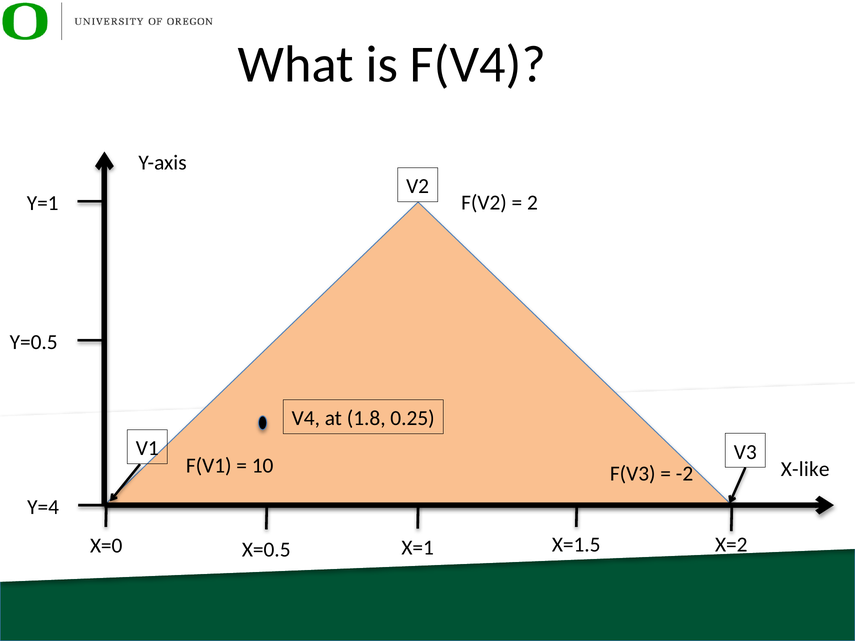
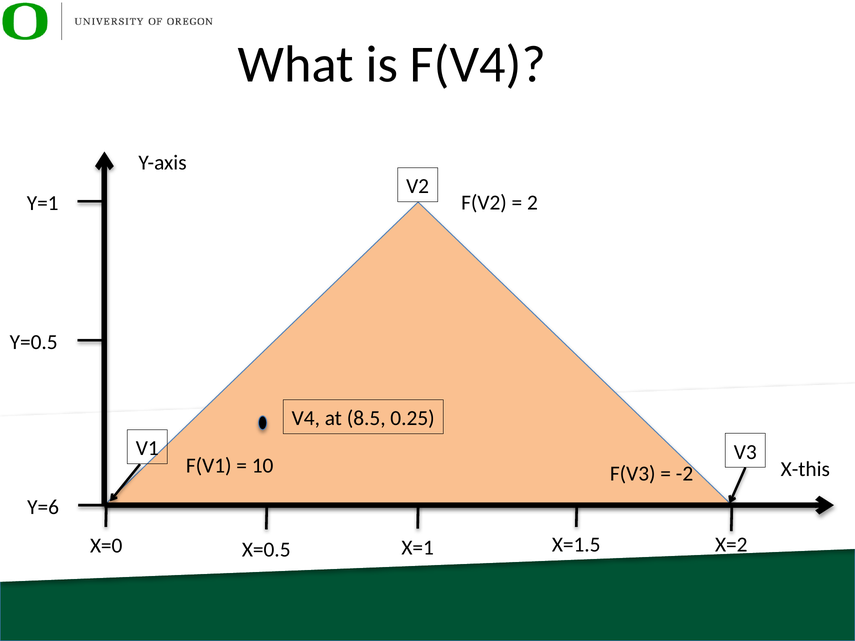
1.8: 1.8 -> 8.5
X-like: X-like -> X-this
Y=4: Y=4 -> Y=6
